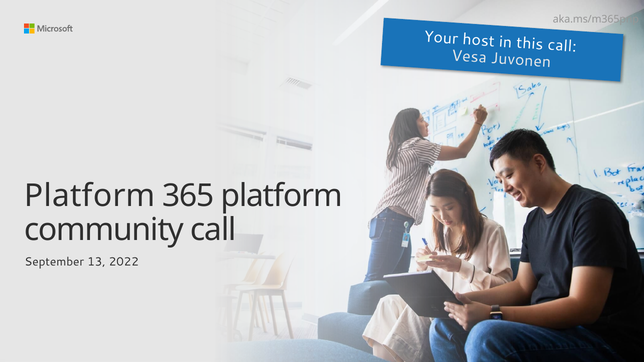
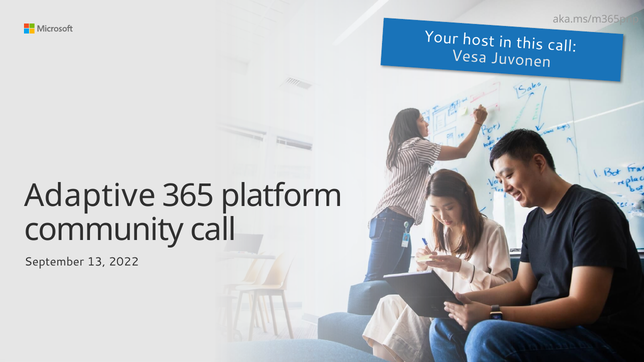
Platform at (90, 196): Platform -> Adaptive
